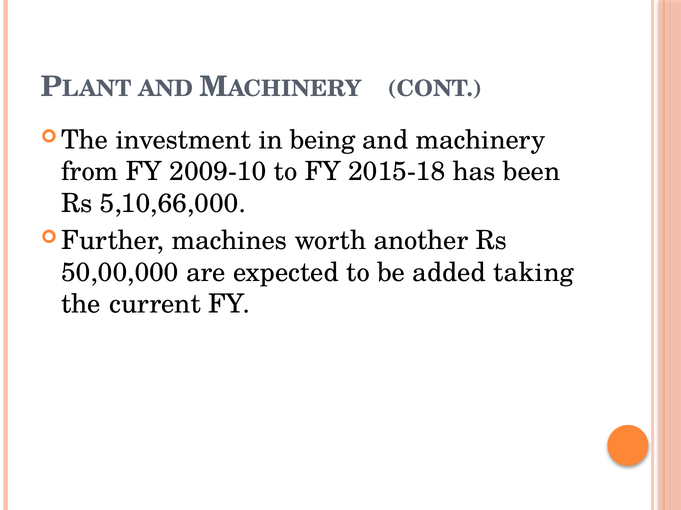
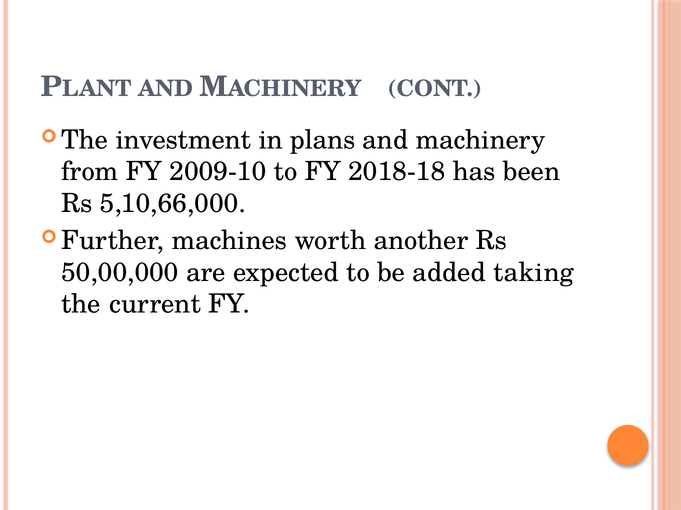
being: being -> plans
2015-18: 2015-18 -> 2018-18
